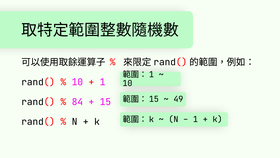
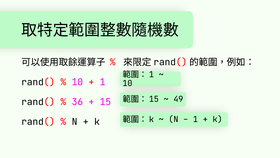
84: 84 -> 36
